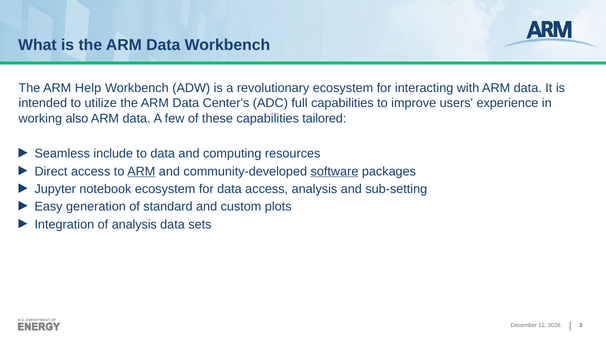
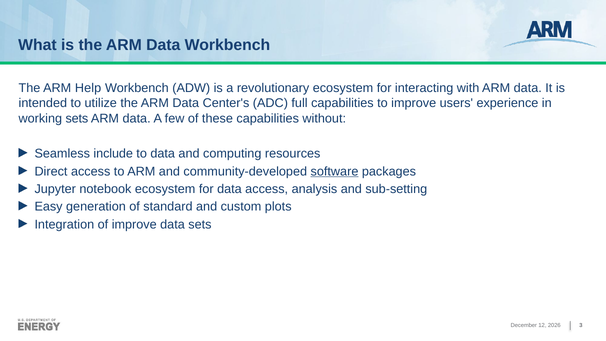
working also: also -> sets
tailored: tailored -> without
ARM at (141, 171) underline: present -> none
of analysis: analysis -> improve
